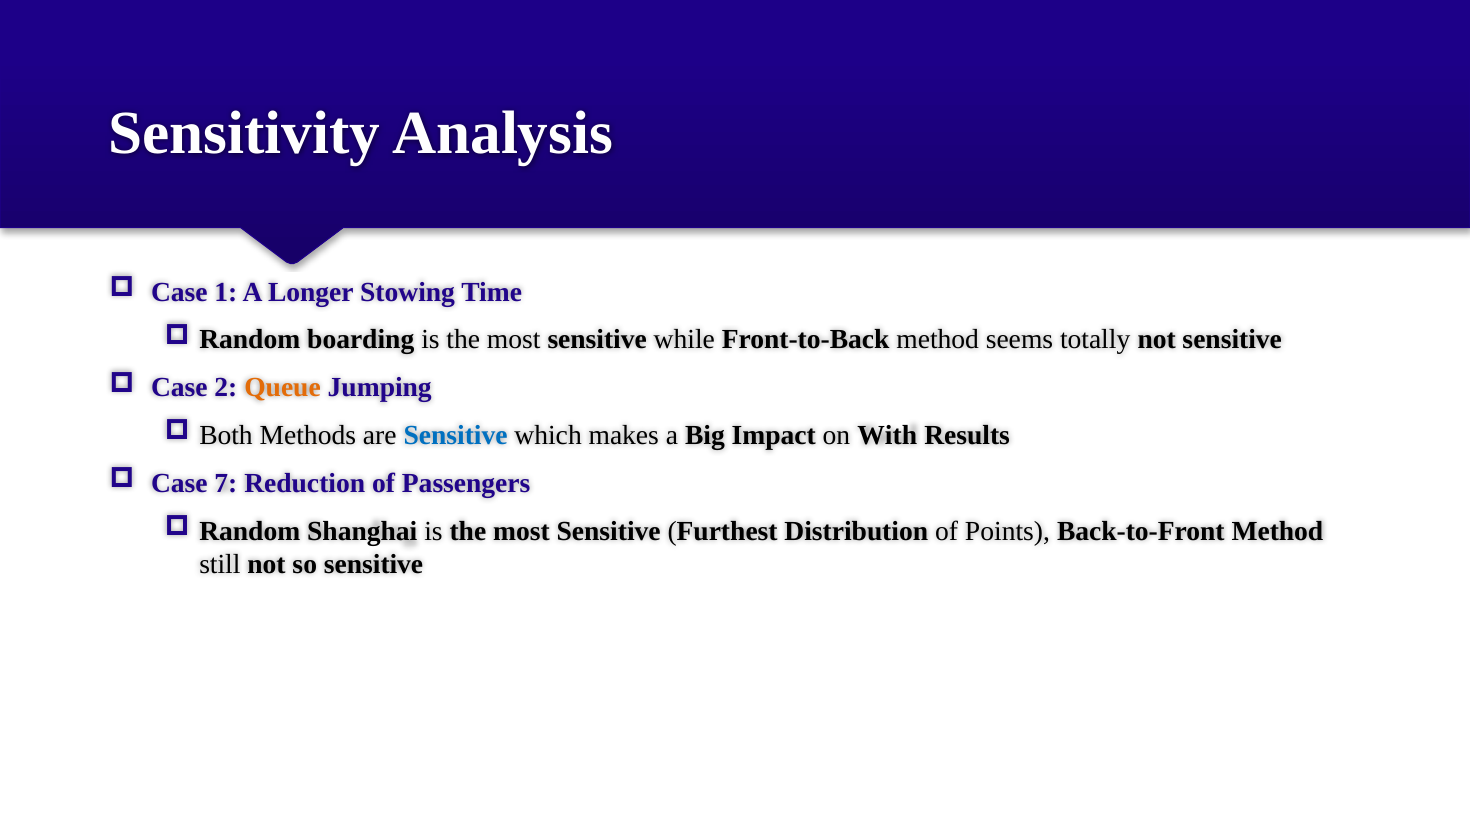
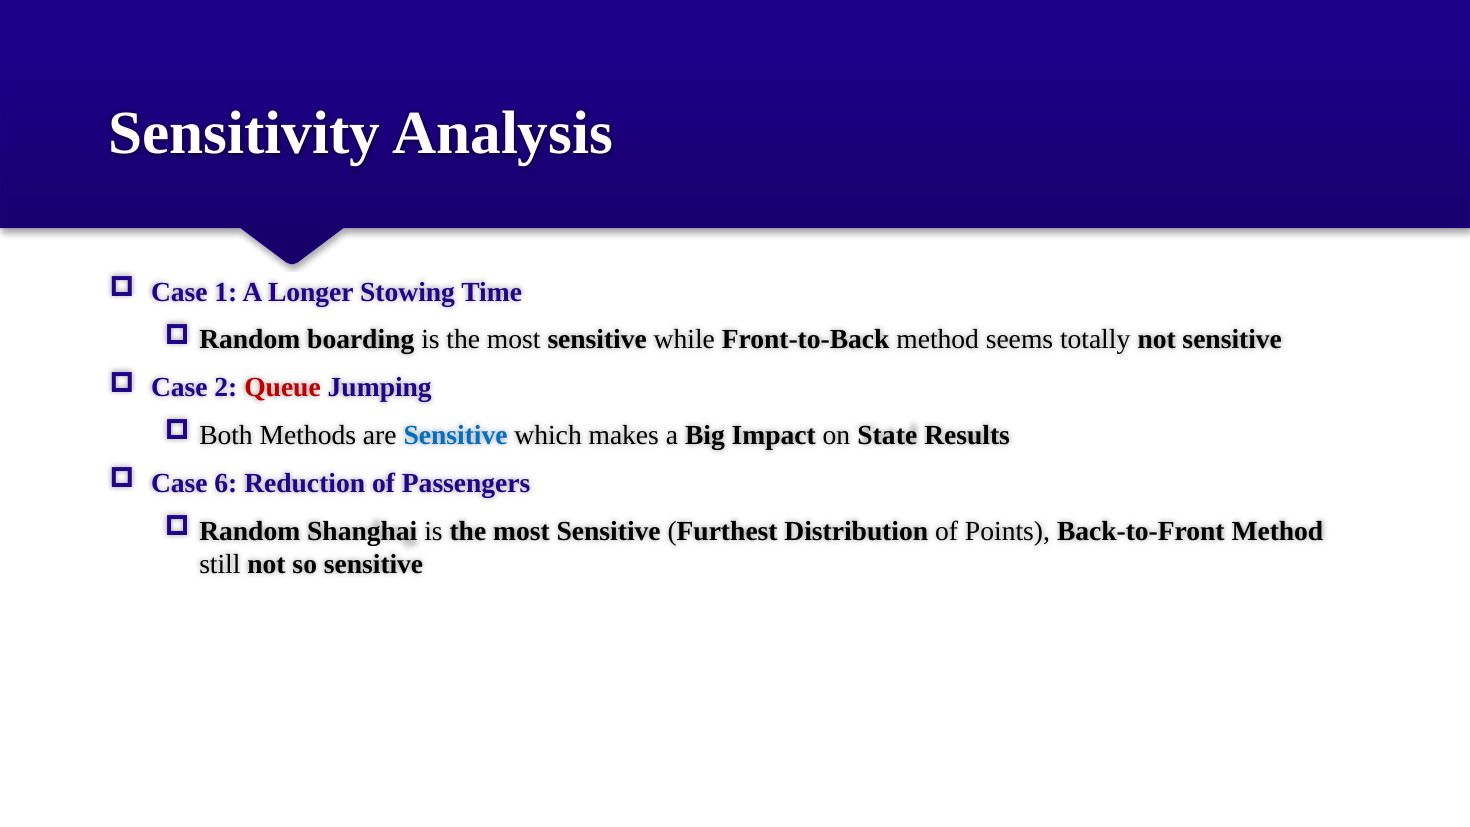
Queue colour: orange -> red
With: With -> State
7: 7 -> 6
